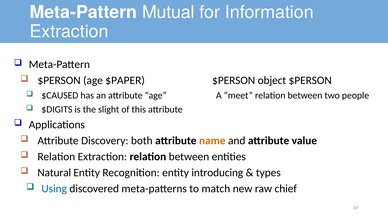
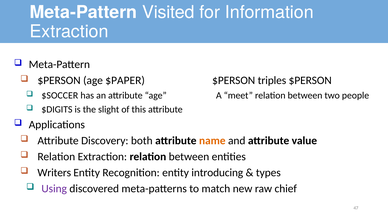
Mutual: Mutual -> Visited
object: object -> triples
$CAUSED: $CAUSED -> $SOCCER
Natural: Natural -> Writers
Using colour: blue -> purple
